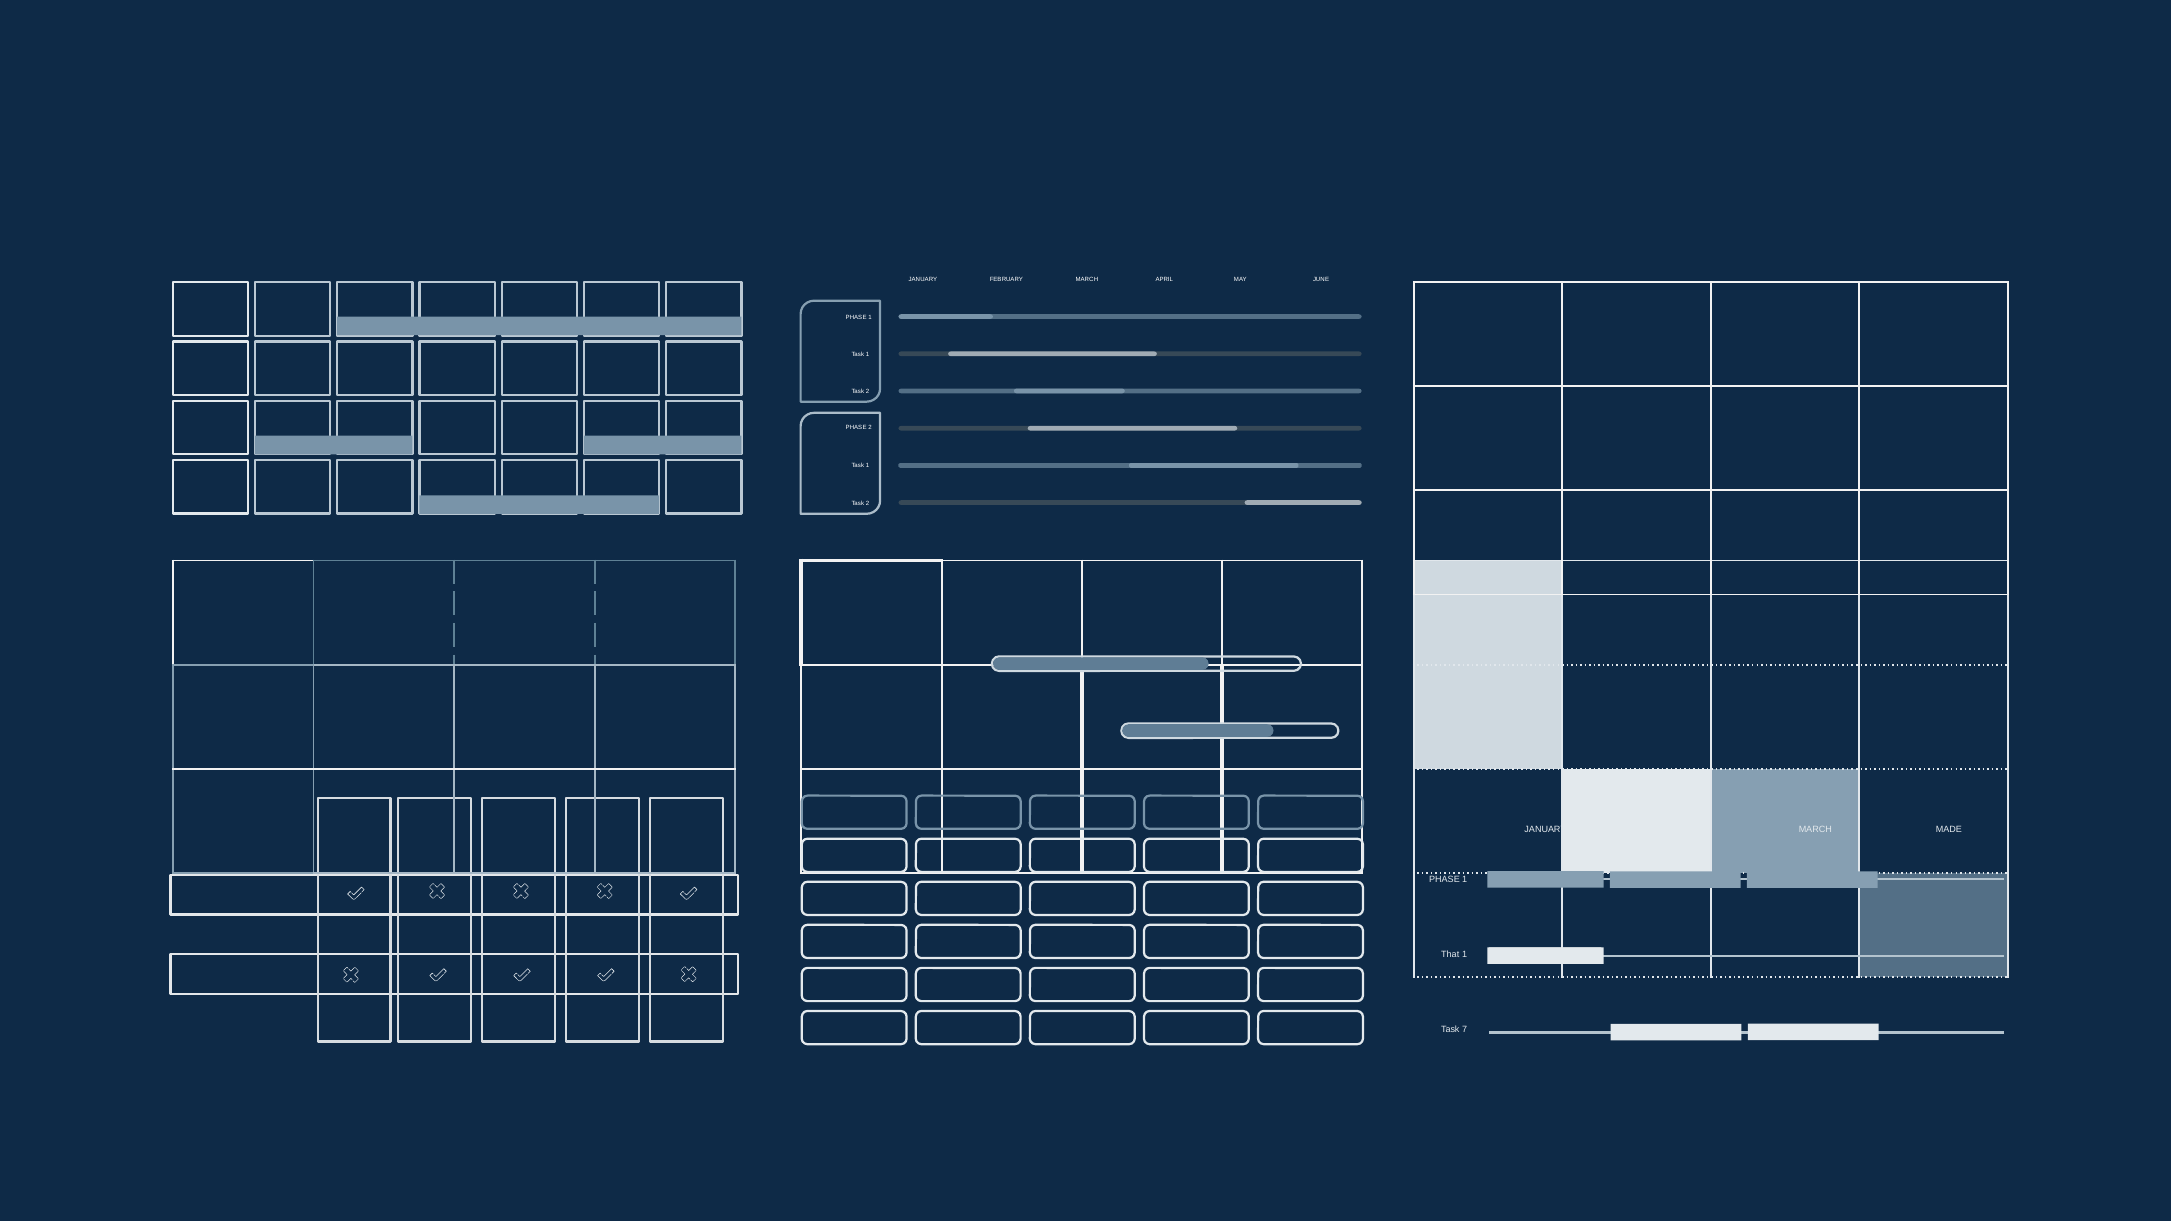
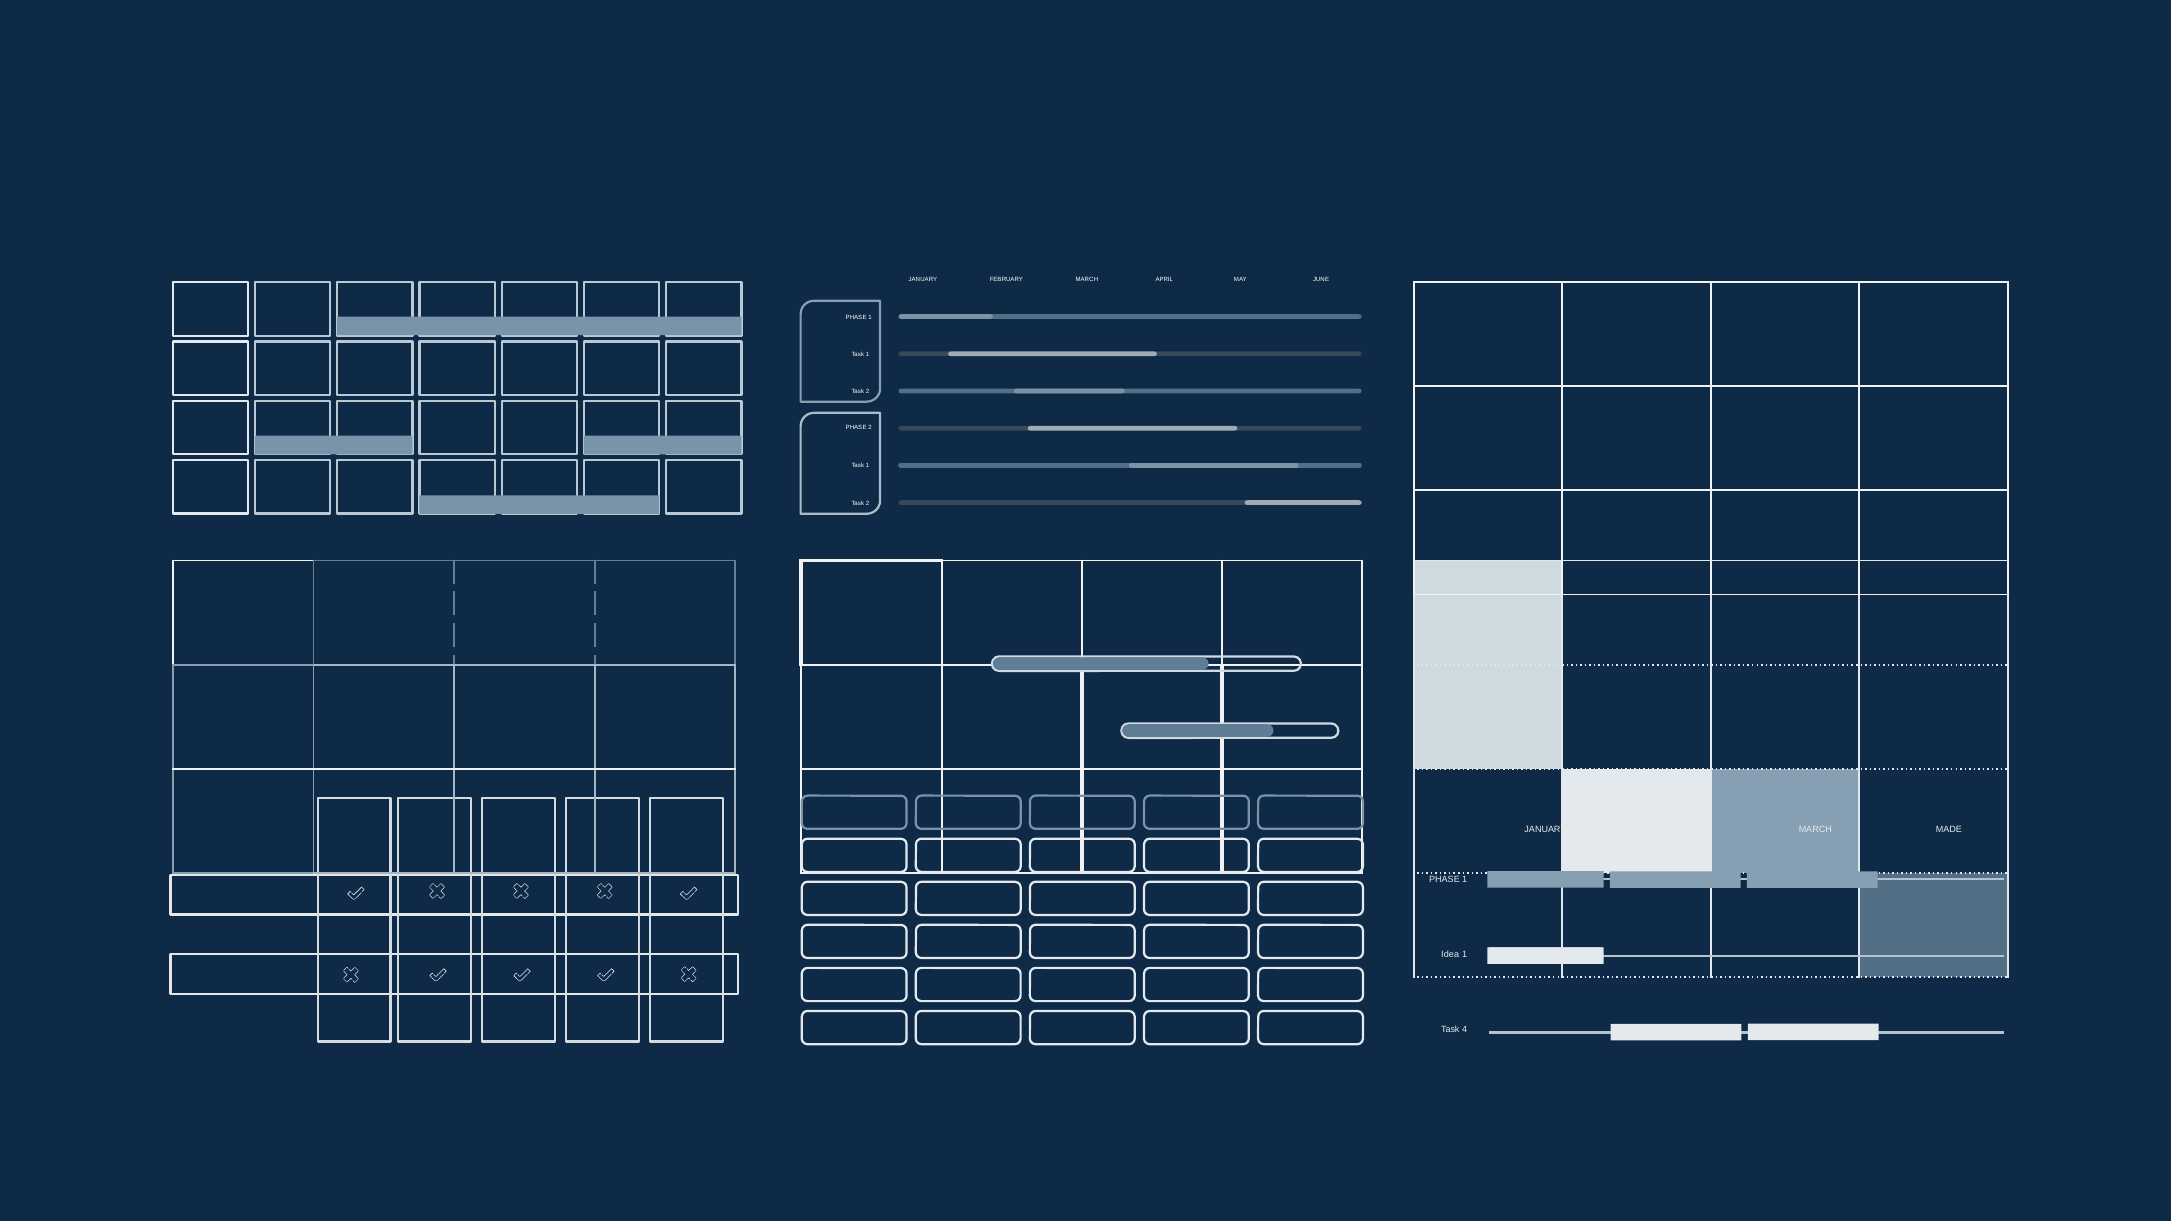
That: That -> Idea
7: 7 -> 4
